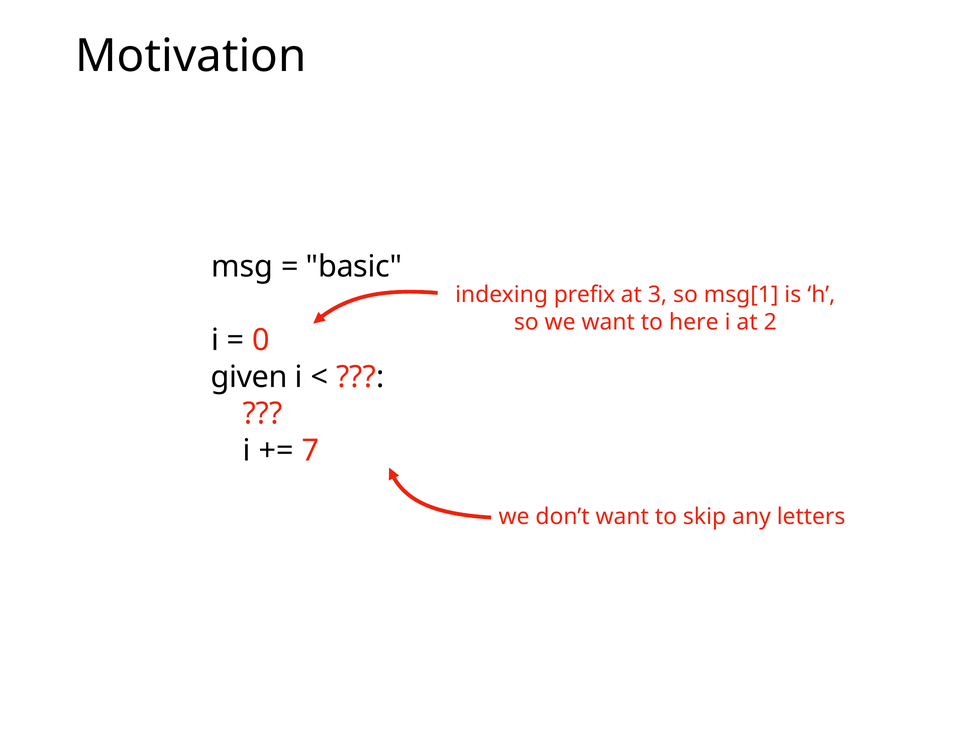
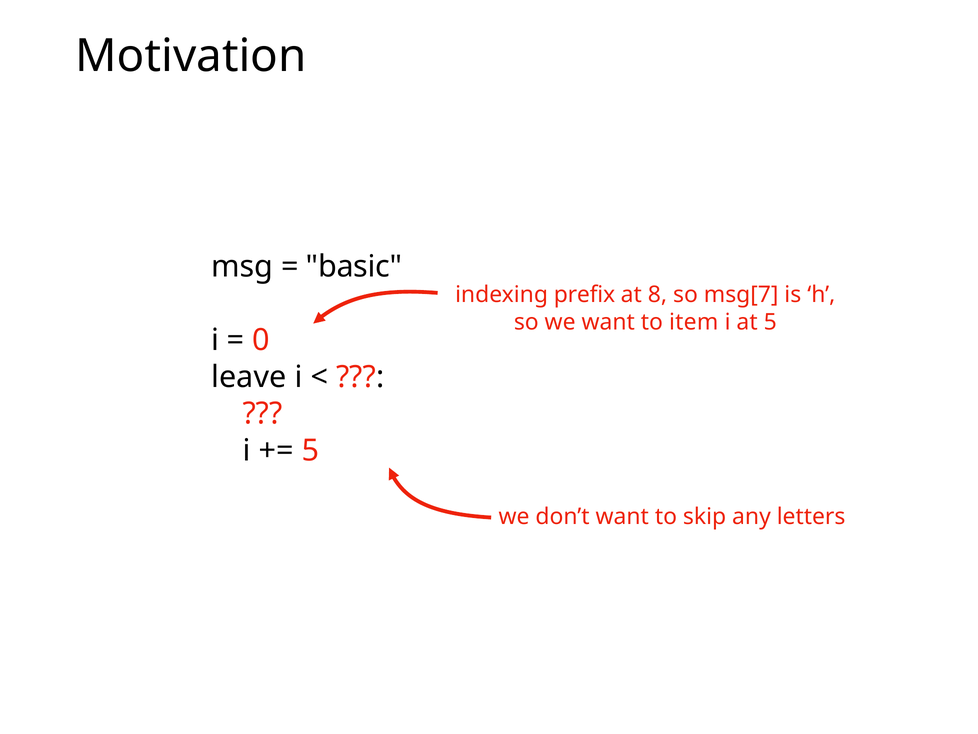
3: 3 -> 8
msg[1: msg[1 -> msg[7
here: here -> item
at 2: 2 -> 5
given: given -> leave
7 at (310, 450): 7 -> 5
